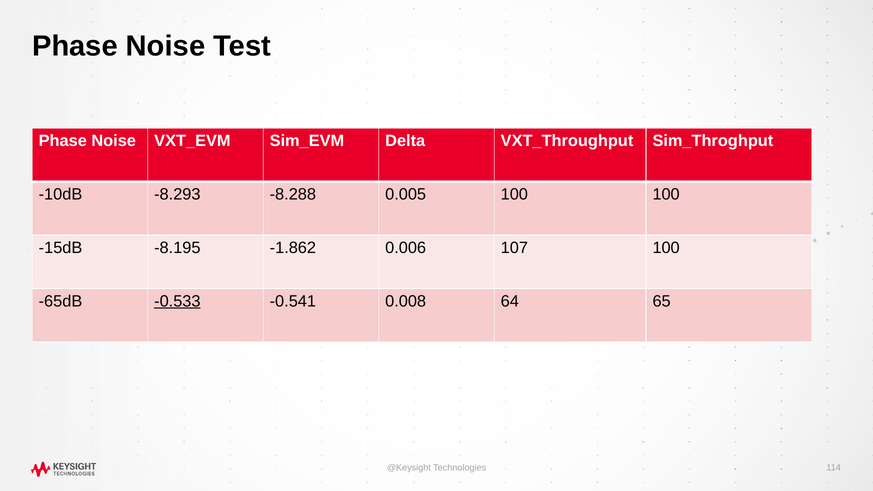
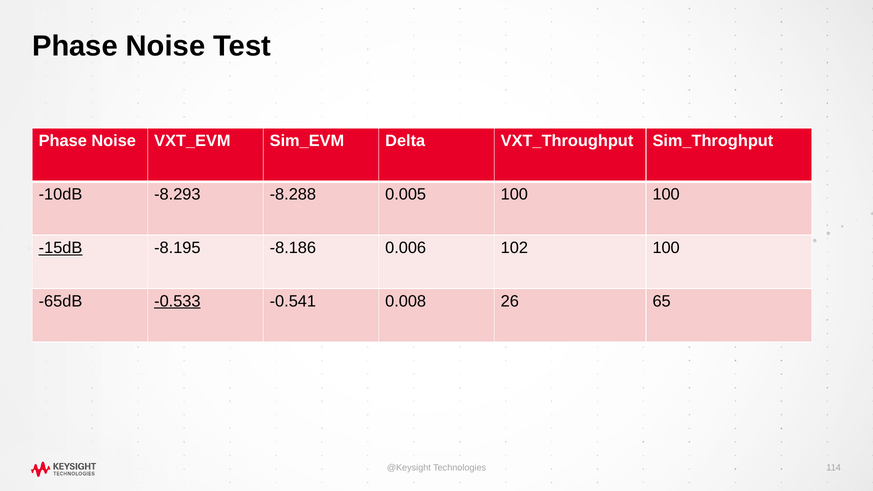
-15dB underline: none -> present
-1.862: -1.862 -> -8.186
107: 107 -> 102
64: 64 -> 26
